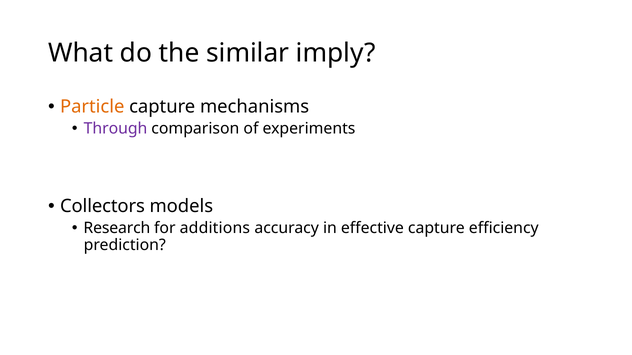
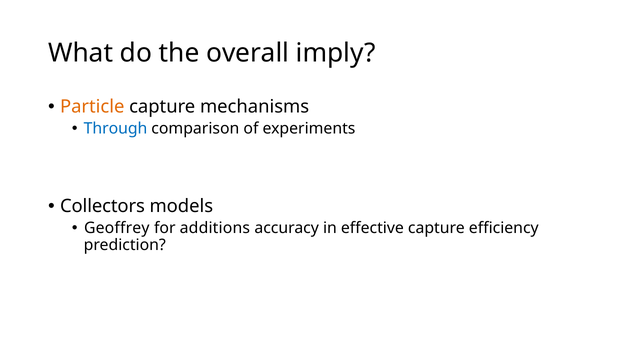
similar: similar -> overall
Through colour: purple -> blue
Research: Research -> Geoffrey
